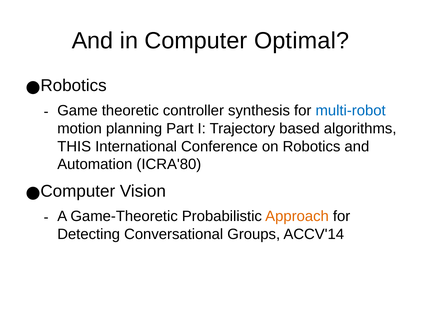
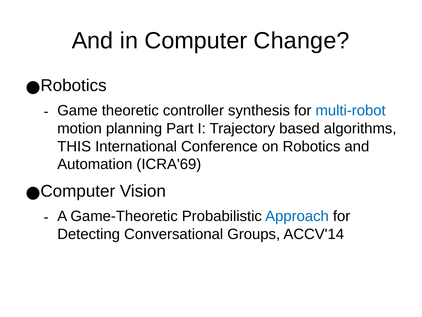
Optimal: Optimal -> Change
ICRA'80: ICRA'80 -> ICRA'69
Approach colour: orange -> blue
